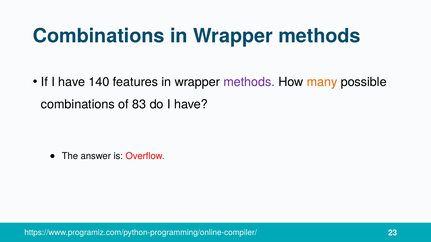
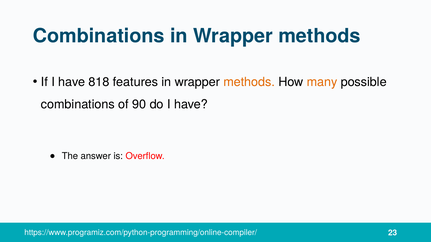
140: 140 -> 818
methods at (249, 82) colour: purple -> orange
83: 83 -> 90
